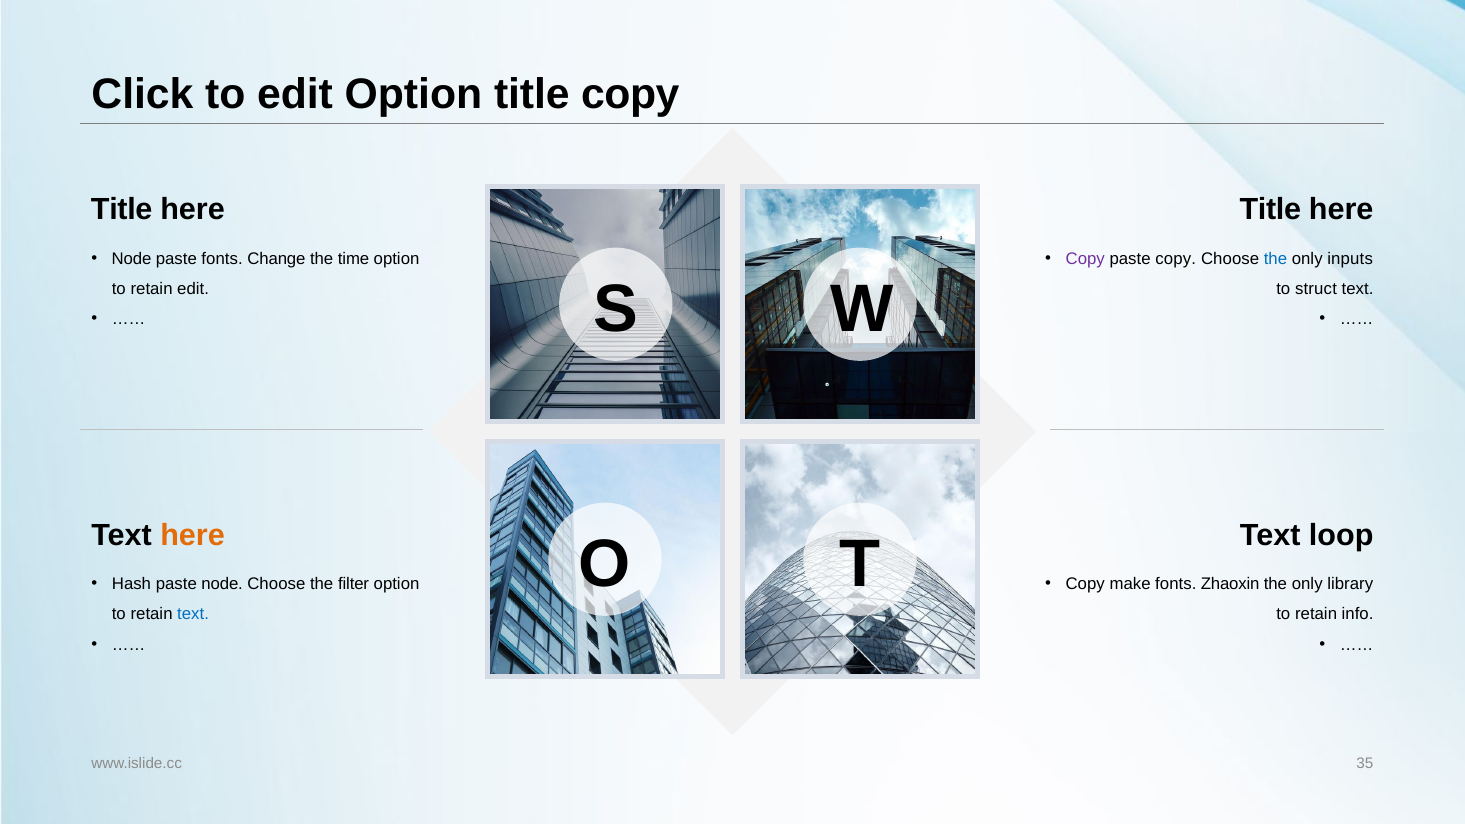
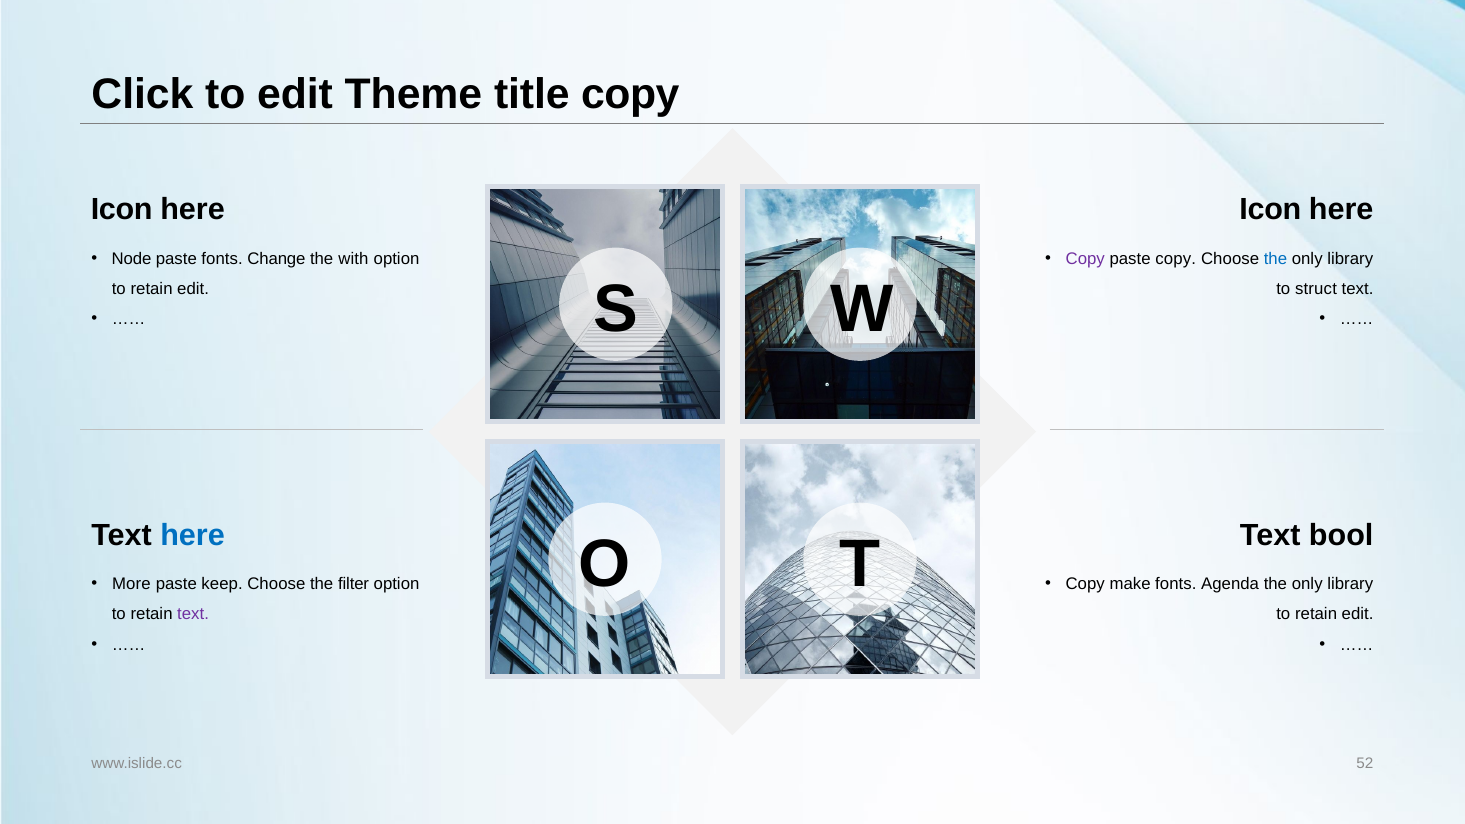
edit Option: Option -> Theme
Title at (122, 210): Title -> Icon
Title at (1270, 210): Title -> Icon
time: time -> with
inputs at (1350, 259): inputs -> library
here at (193, 535) colour: orange -> blue
loop: loop -> bool
Hash: Hash -> More
paste node: node -> keep
Zhaoxin: Zhaoxin -> Agenda
text at (193, 614) colour: blue -> purple
info at (1358, 614): info -> edit
35: 35 -> 52
